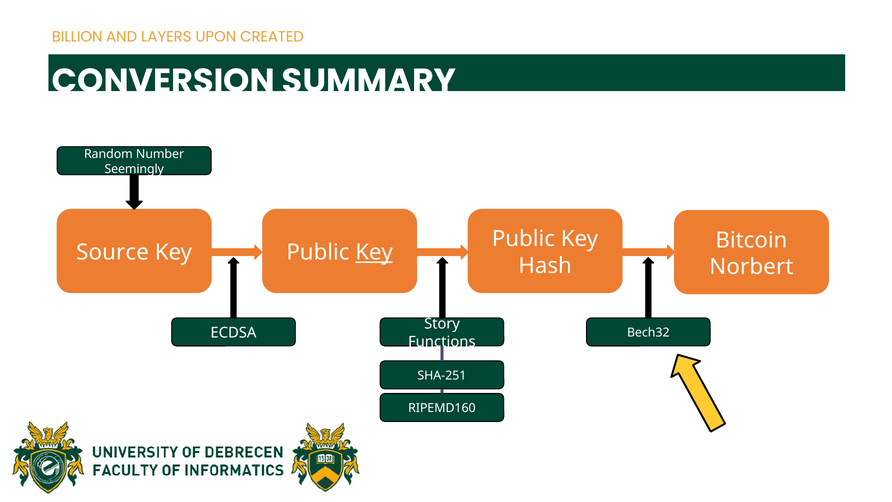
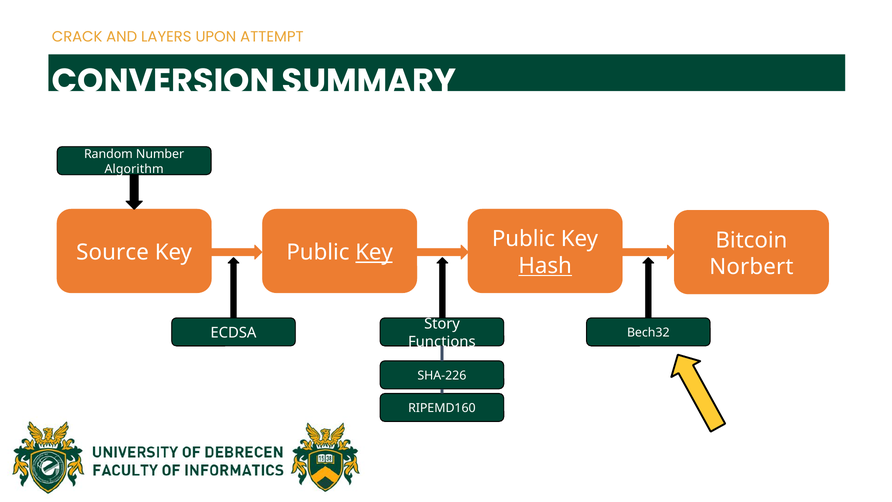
BILLION: BILLION -> CRACK
CREATED: CREATED -> ATTEMPT
Seemingly: Seemingly -> Algorithm
Hash underline: none -> present
SHA-251: SHA-251 -> SHA-226
